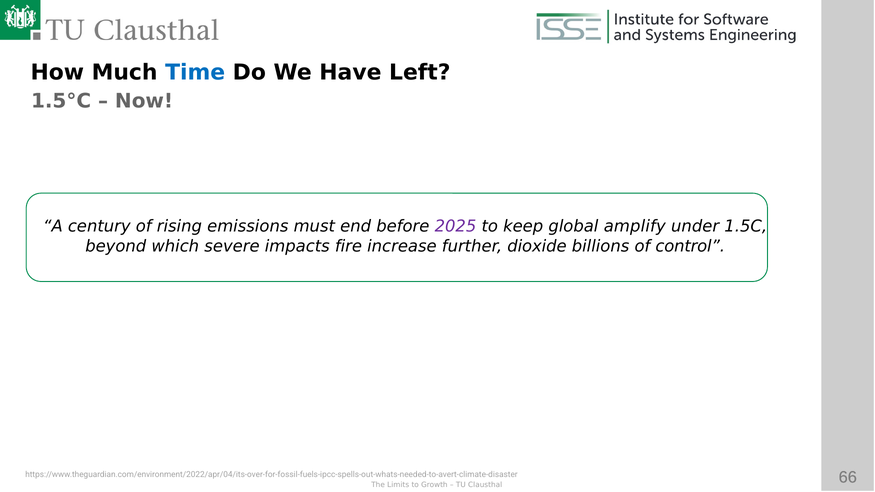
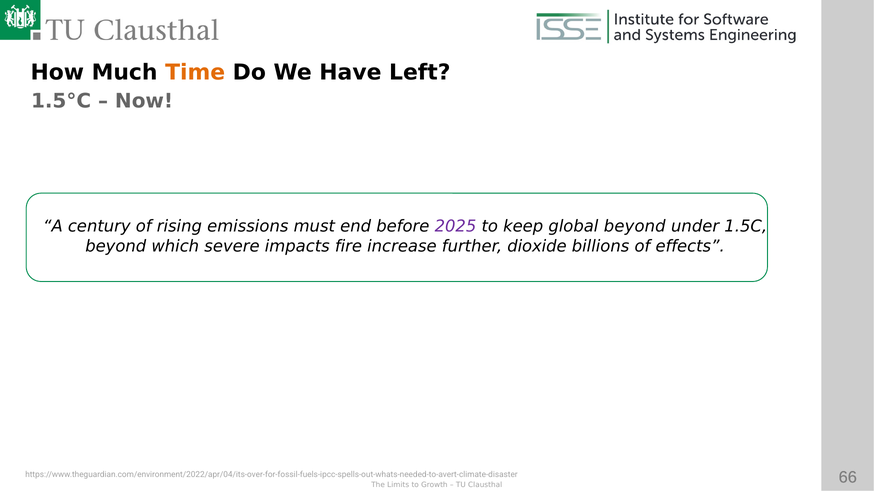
Time colour: blue -> orange
global amplify: amplify -> beyond
control: control -> effects
